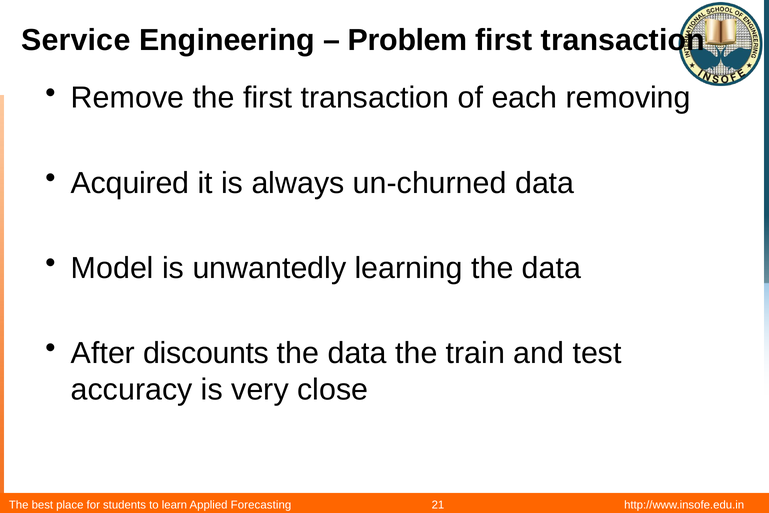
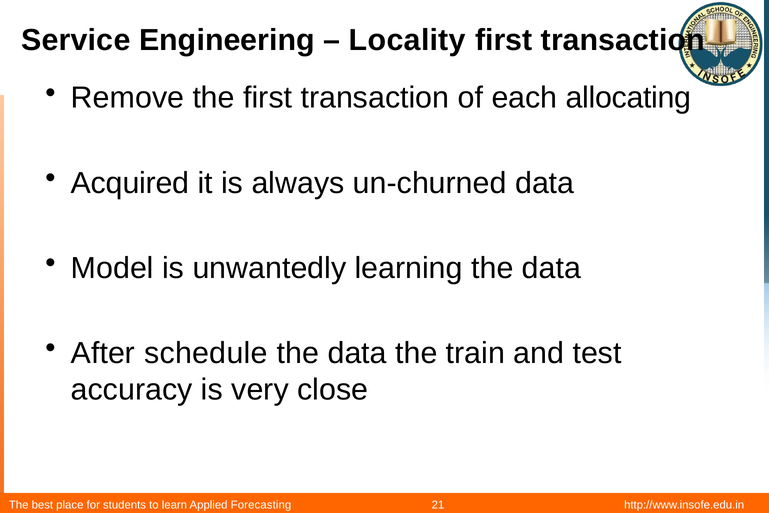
Problem: Problem -> Locality
removing: removing -> allocating
discounts: discounts -> schedule
